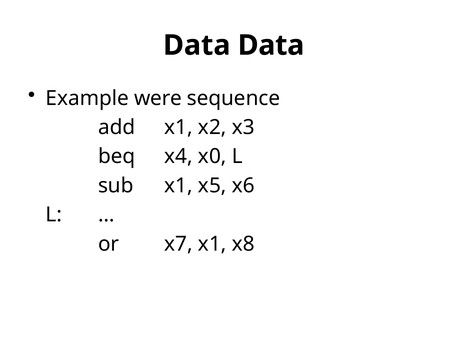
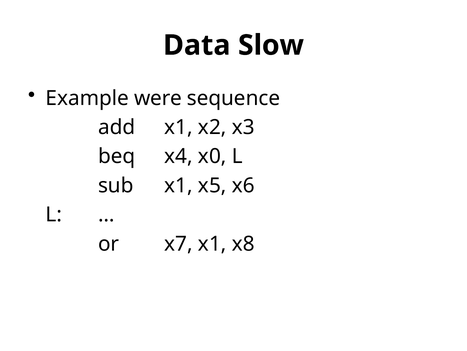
Data Data: Data -> Slow
